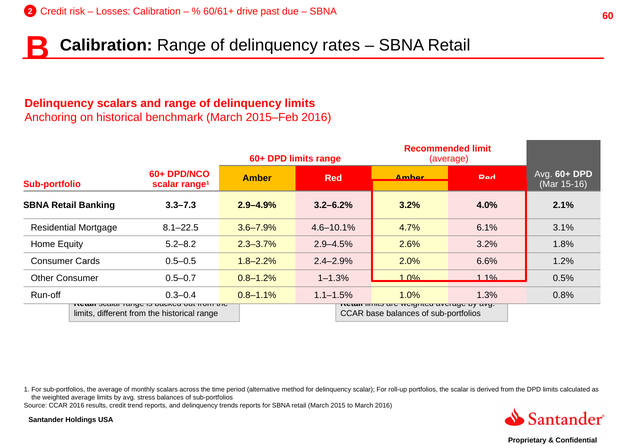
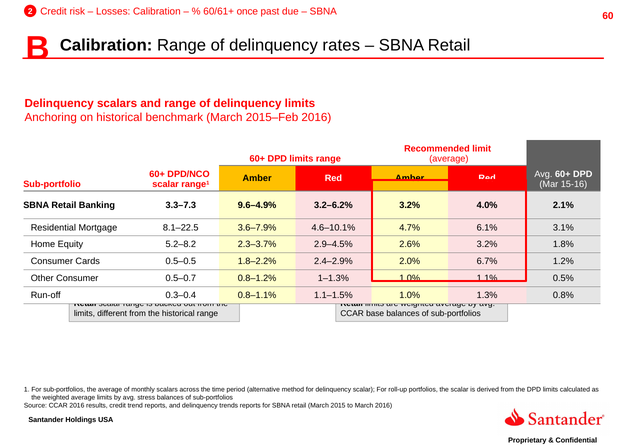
drive: drive -> once
2.9–4.9%: 2.9–4.9% -> 9.6–4.9%
6.6%: 6.6% -> 6.7%
